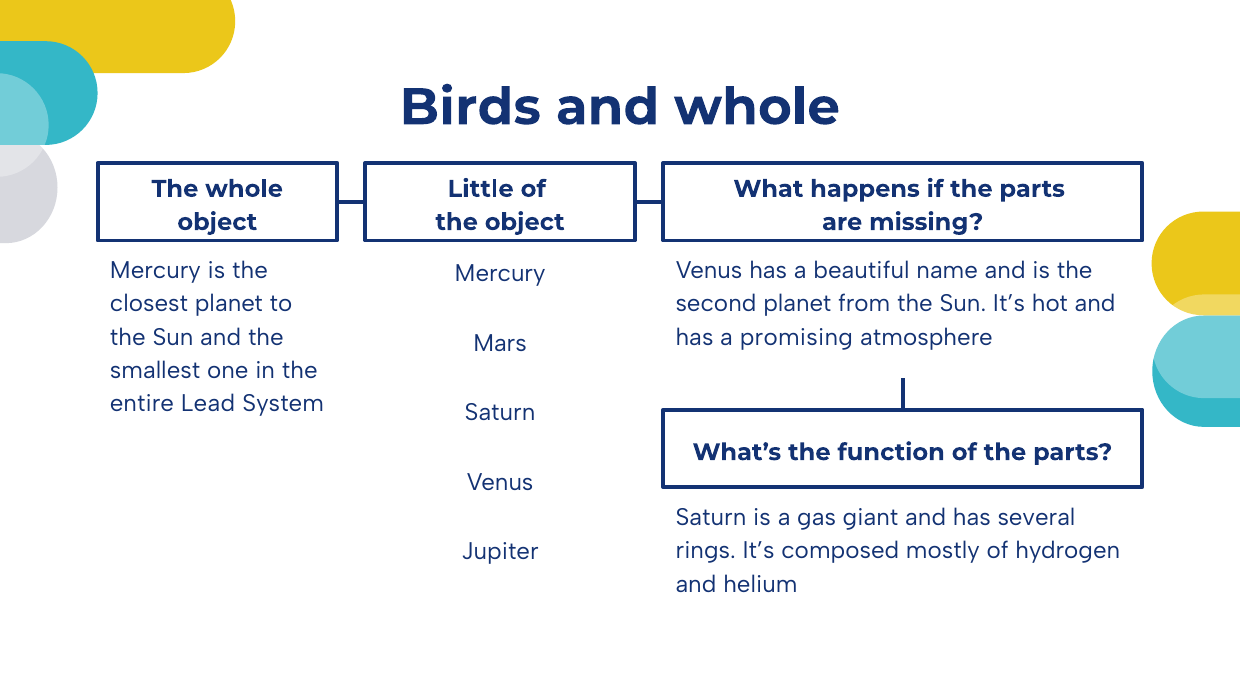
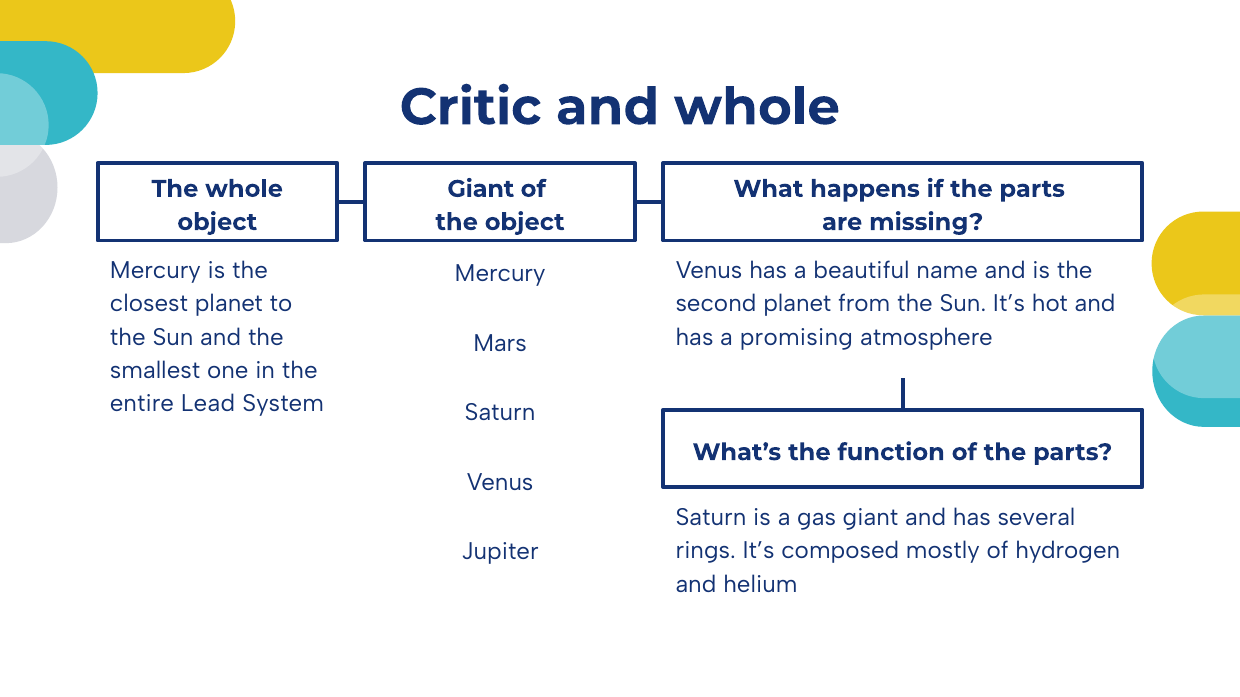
Birds: Birds -> Critic
Little at (481, 189): Little -> Giant
